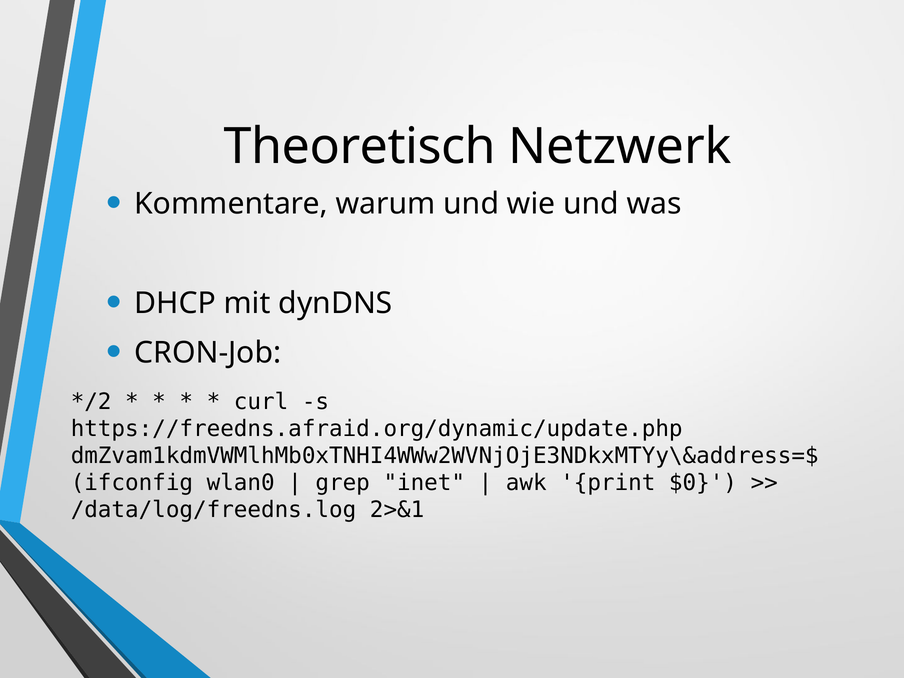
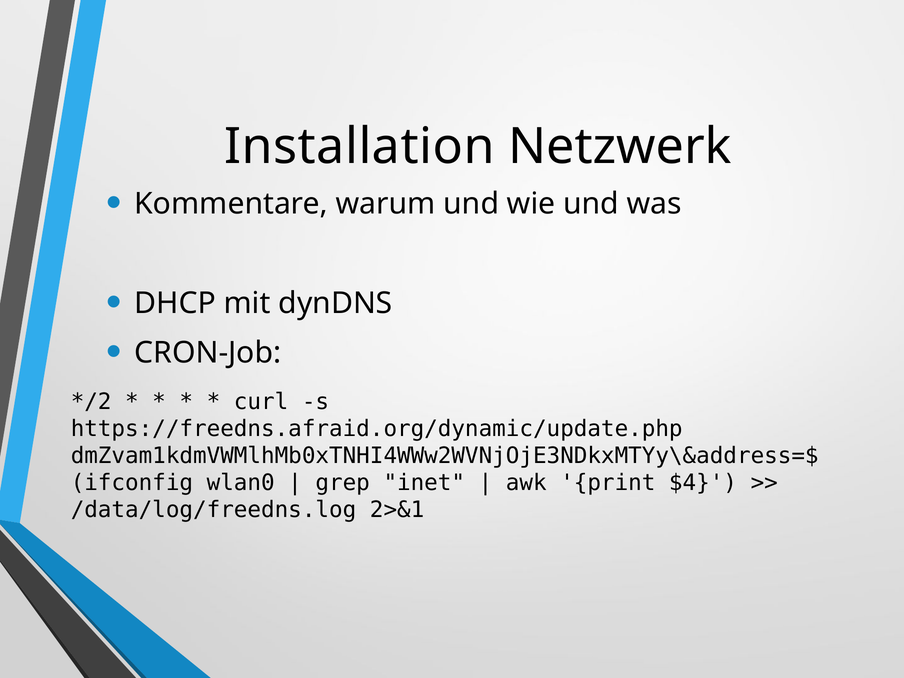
Theoretisch: Theoretisch -> Installation
$0: $0 -> $4
